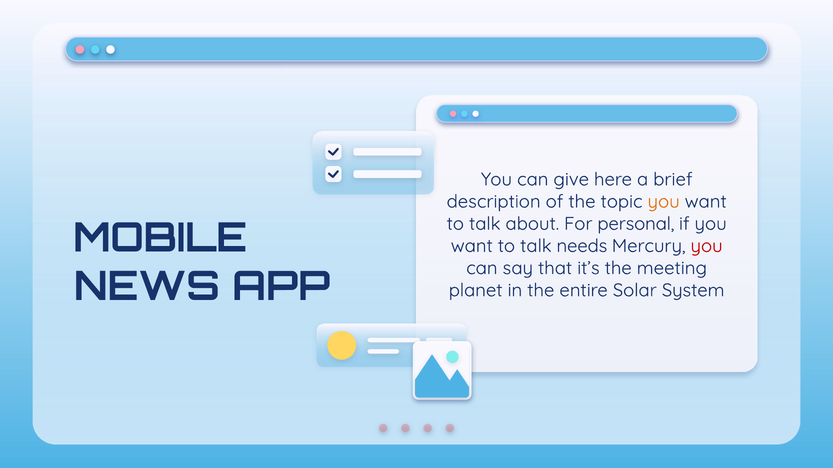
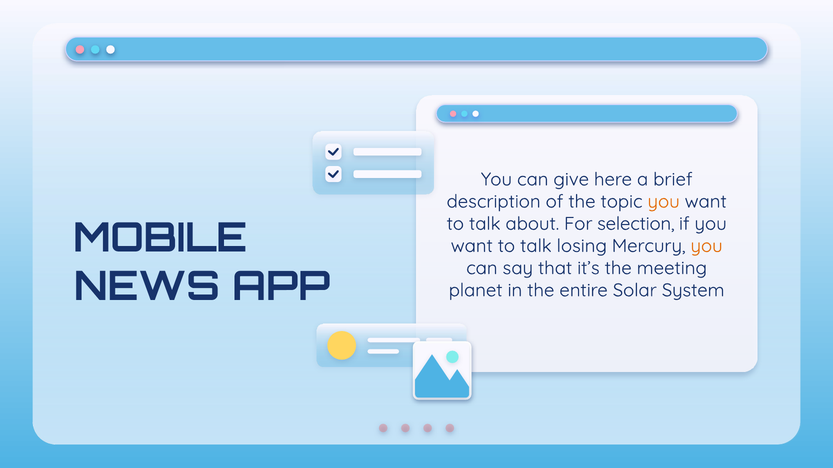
personal: personal -> selection
needs: needs -> losing
you at (707, 246) colour: red -> orange
